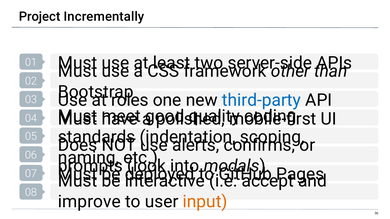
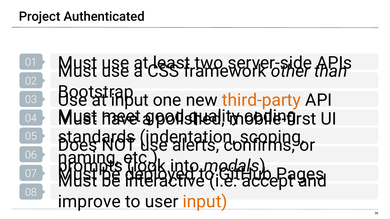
Incrementally: Incrementally -> Authenticated
roles at (130, 100): roles -> input
third-party colour: blue -> orange
